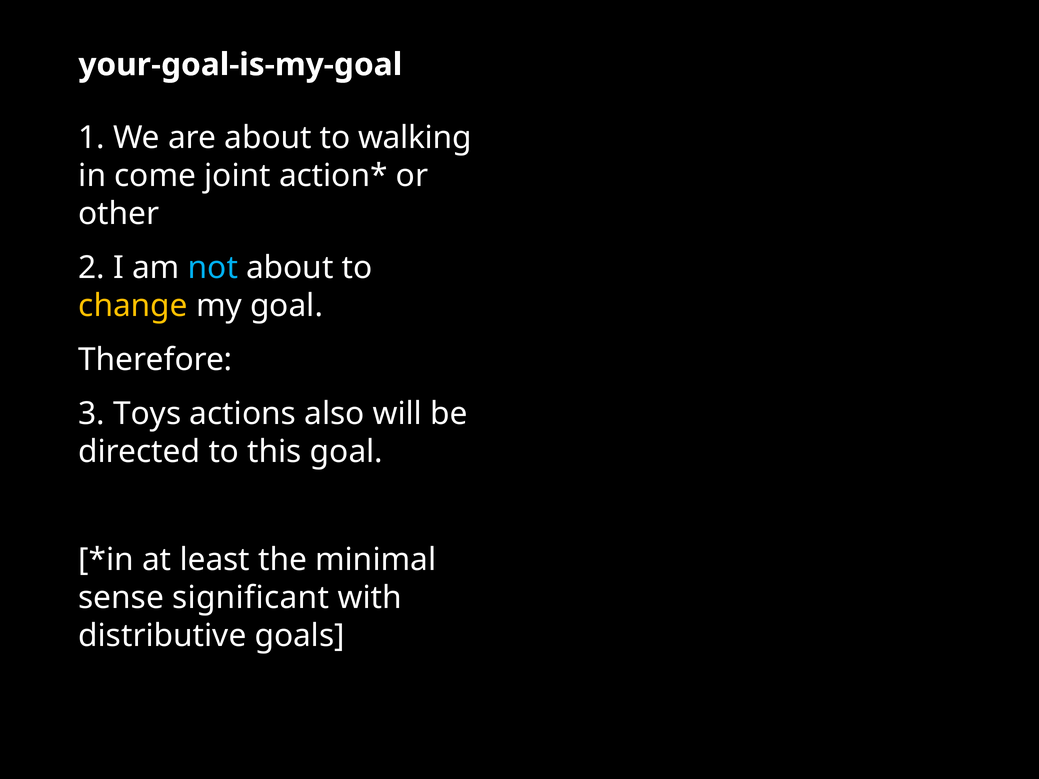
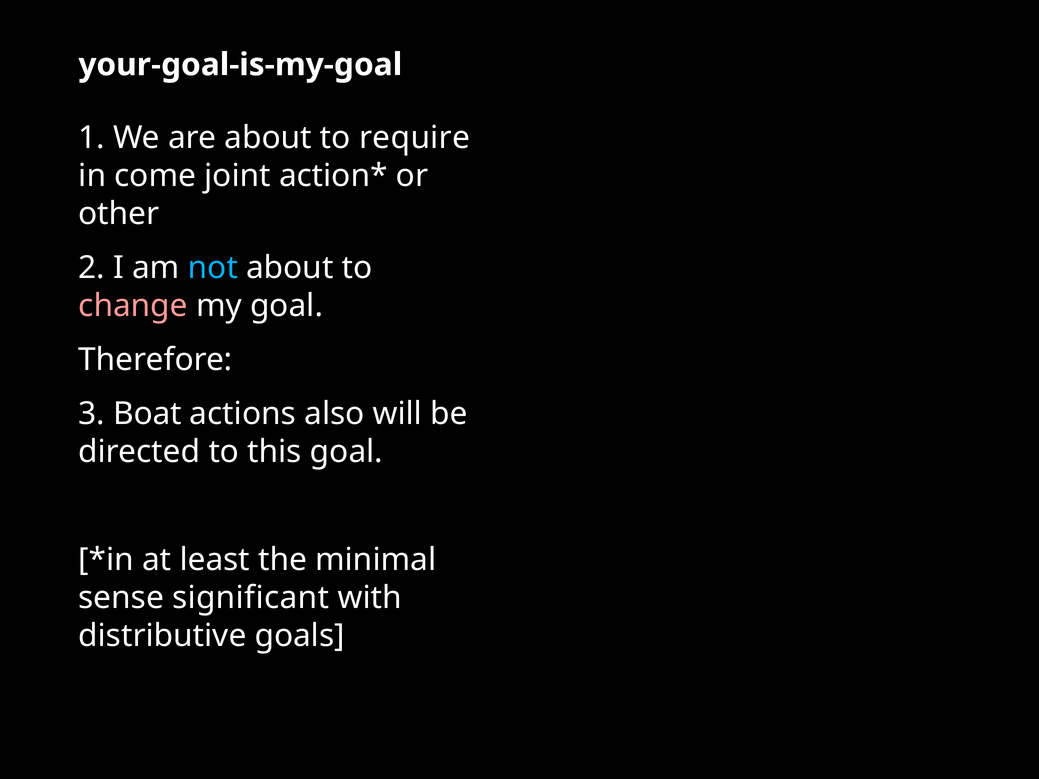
walking: walking -> require
change colour: yellow -> pink
Toys: Toys -> Boat
